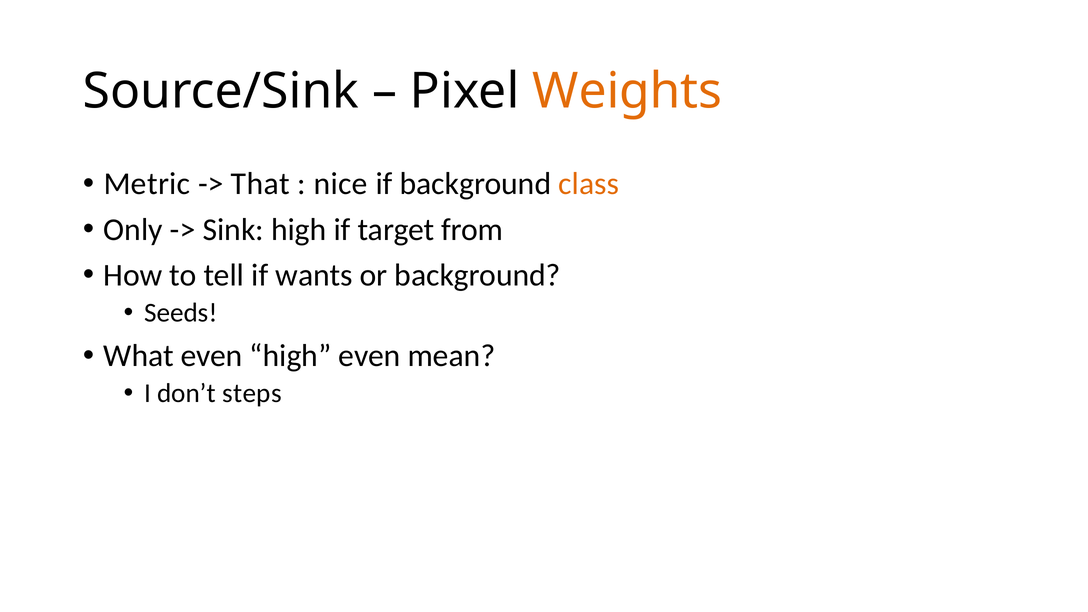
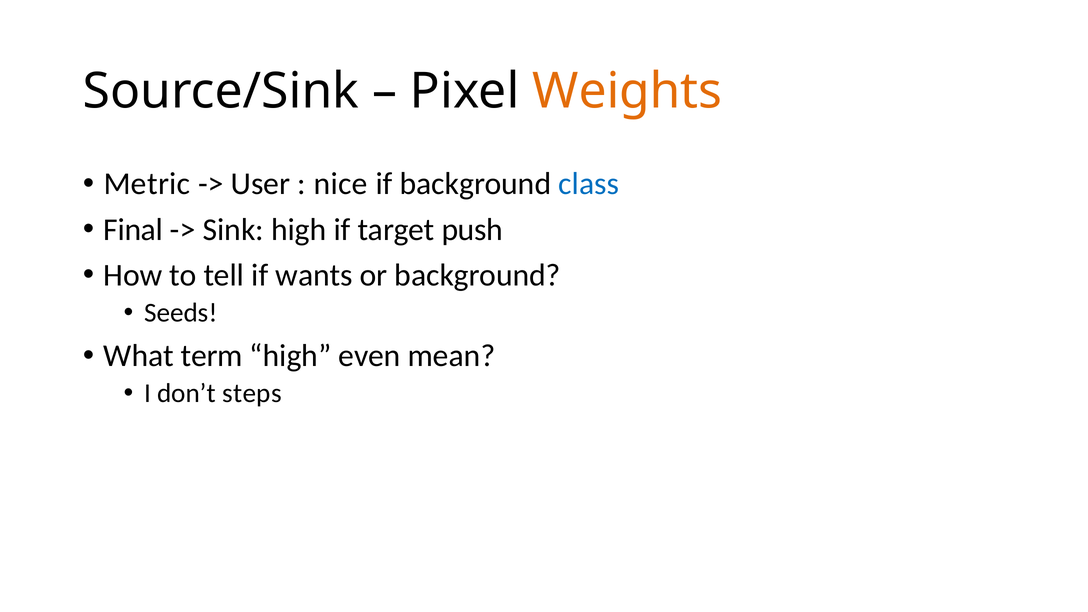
That: That -> User
class colour: orange -> blue
Only: Only -> Final
from: from -> push
What even: even -> term
